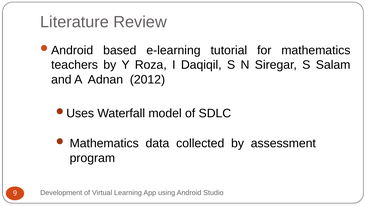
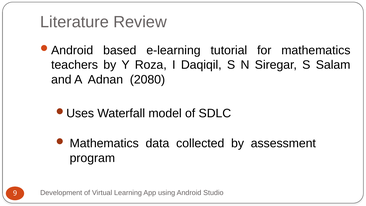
2012: 2012 -> 2080
